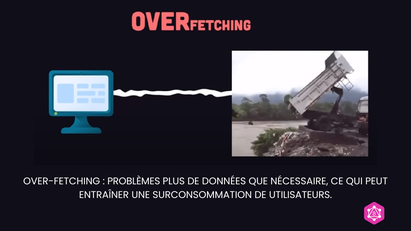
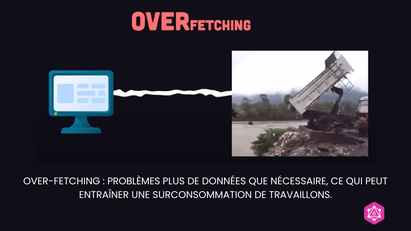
UTILISATEURS: UTILISATEURS -> TRAVAILLONS
